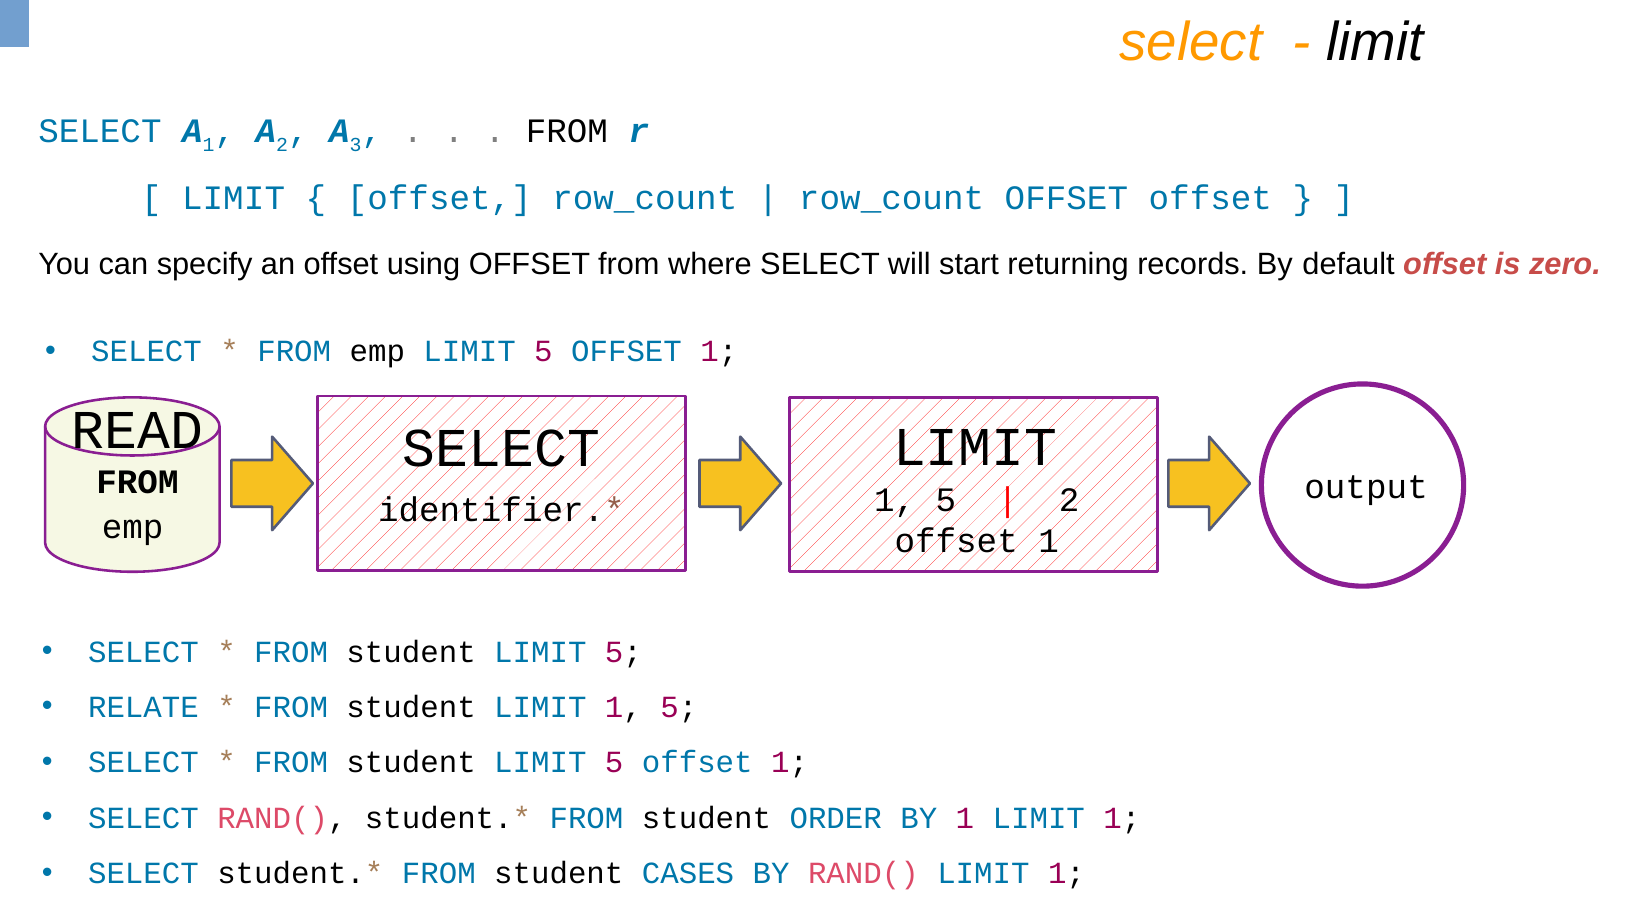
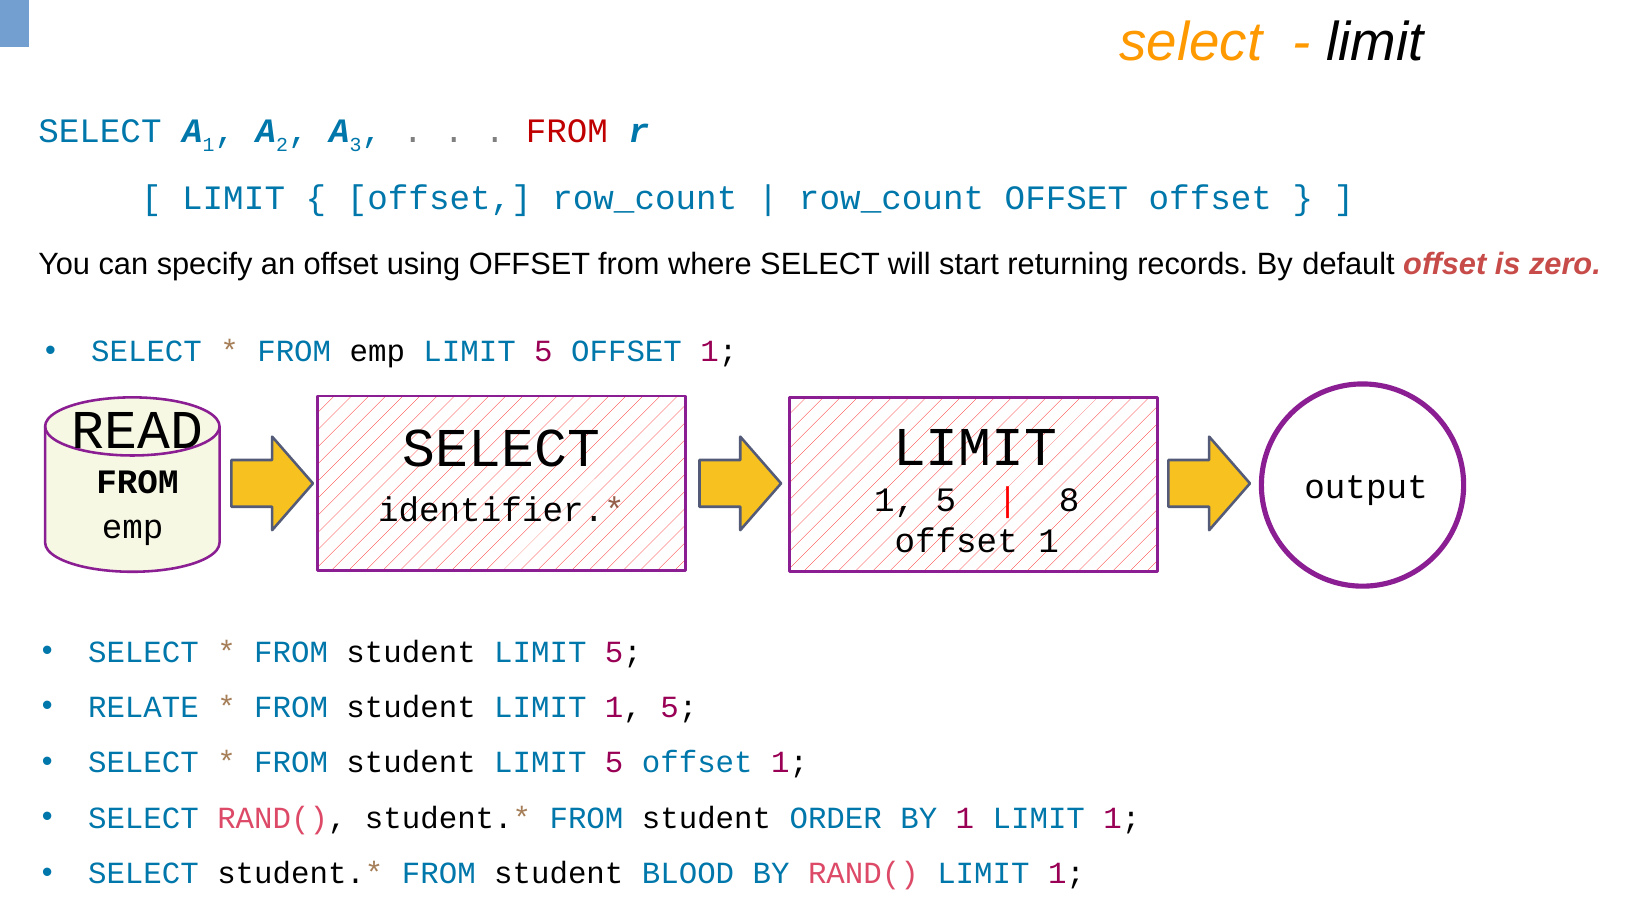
FROM at (567, 132) colour: black -> red
2 at (1069, 500): 2 -> 8
CASES: CASES -> BLOOD
